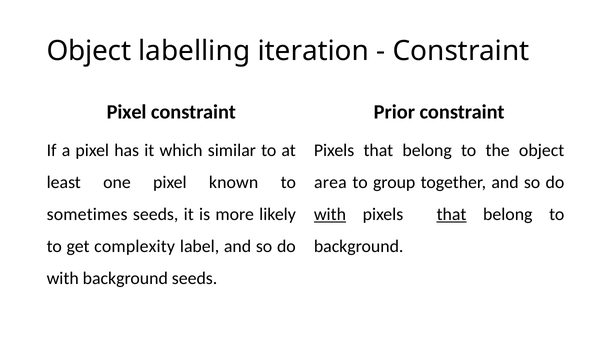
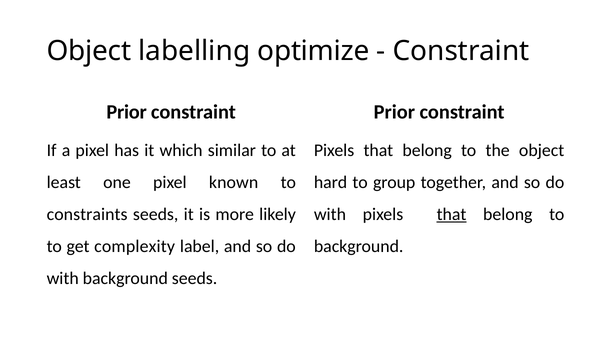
iteration: iteration -> optimize
Pixel at (127, 112): Pixel -> Prior
area: area -> hard
sometimes: sometimes -> constraints
with at (330, 215) underline: present -> none
